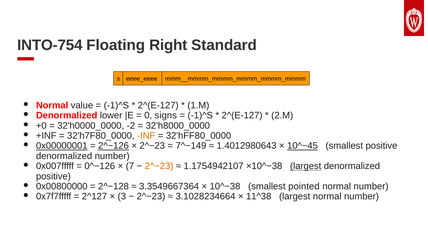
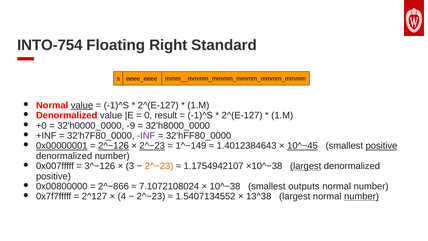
value at (82, 105) underline: none -> present
Denormalized lower: lower -> value
signs: signs -> result
2.M at (282, 115): 2.M -> 1.M
-2: -2 -> -9
INF colour: orange -> purple
2^−23 at (152, 146) underline: none -> present
7^−149: 7^−149 -> 1^−149
1.4012980643: 1.4012980643 -> 1.4012384643
positive at (381, 146) underline: none -> present
0^−126: 0^−126 -> 3^−126
7: 7 -> 3
2^−128: 2^−128 -> 2^−866
3.3549667364: 3.3549667364 -> 7.1072108024
pointed: pointed -> outputs
3: 3 -> 4
3.1028234664: 3.1028234664 -> 1.5407134552
11^38: 11^38 -> 13^38
number at (362, 196) underline: none -> present
